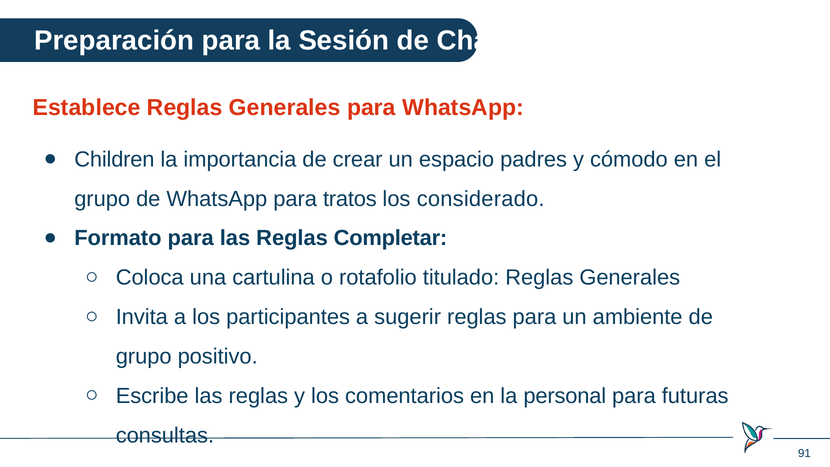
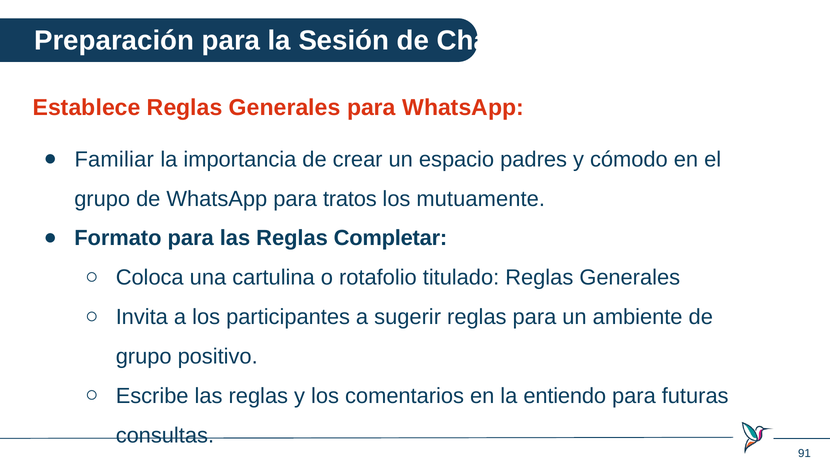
Children: Children -> Familiar
considerado: considerado -> mutuamente
personal: personal -> entiendo
